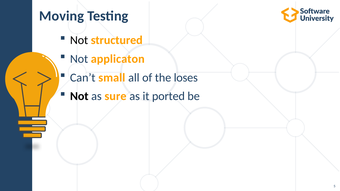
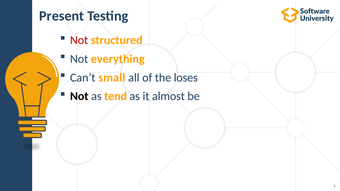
Moving: Moving -> Present
Not at (79, 40) colour: black -> red
applicaton: applicaton -> everything
sure: sure -> tend
ported: ported -> almost
